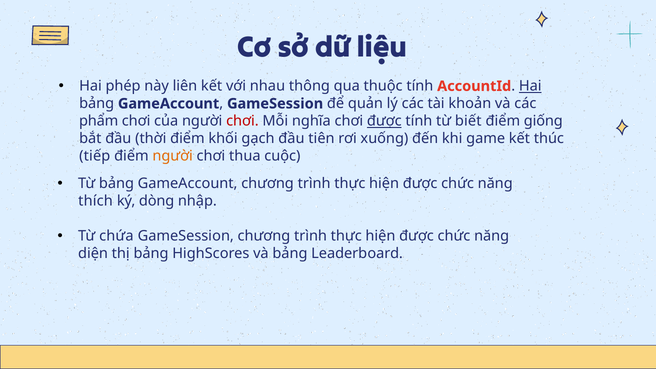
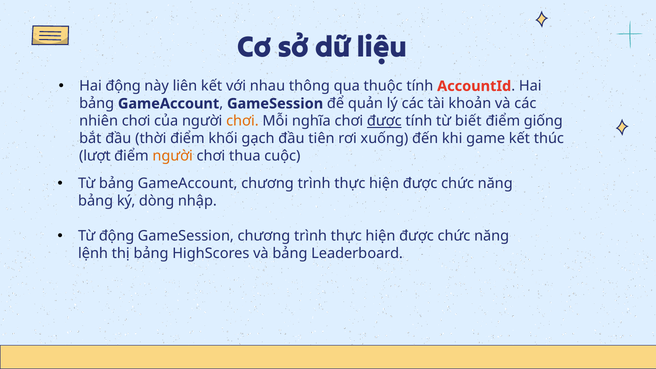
Hai phép: phép -> động
Hai at (530, 86) underline: present -> none
phẩm: phẩm -> nhiên
chơi at (242, 121) colour: red -> orange
tiếp: tiếp -> lượt
thích at (96, 201): thích -> bảng
Từ chứa: chứa -> động
diện: diện -> lệnh
